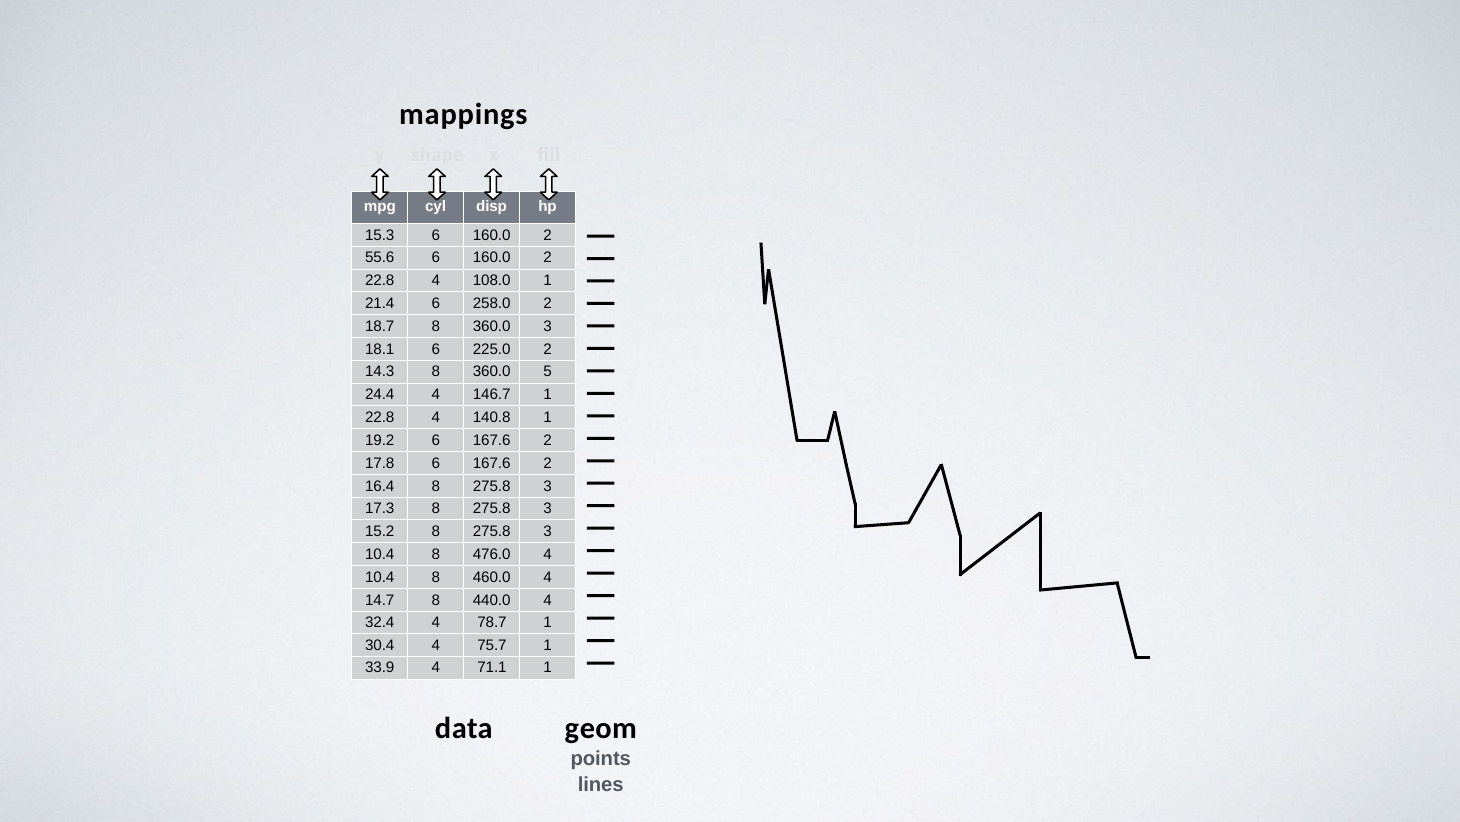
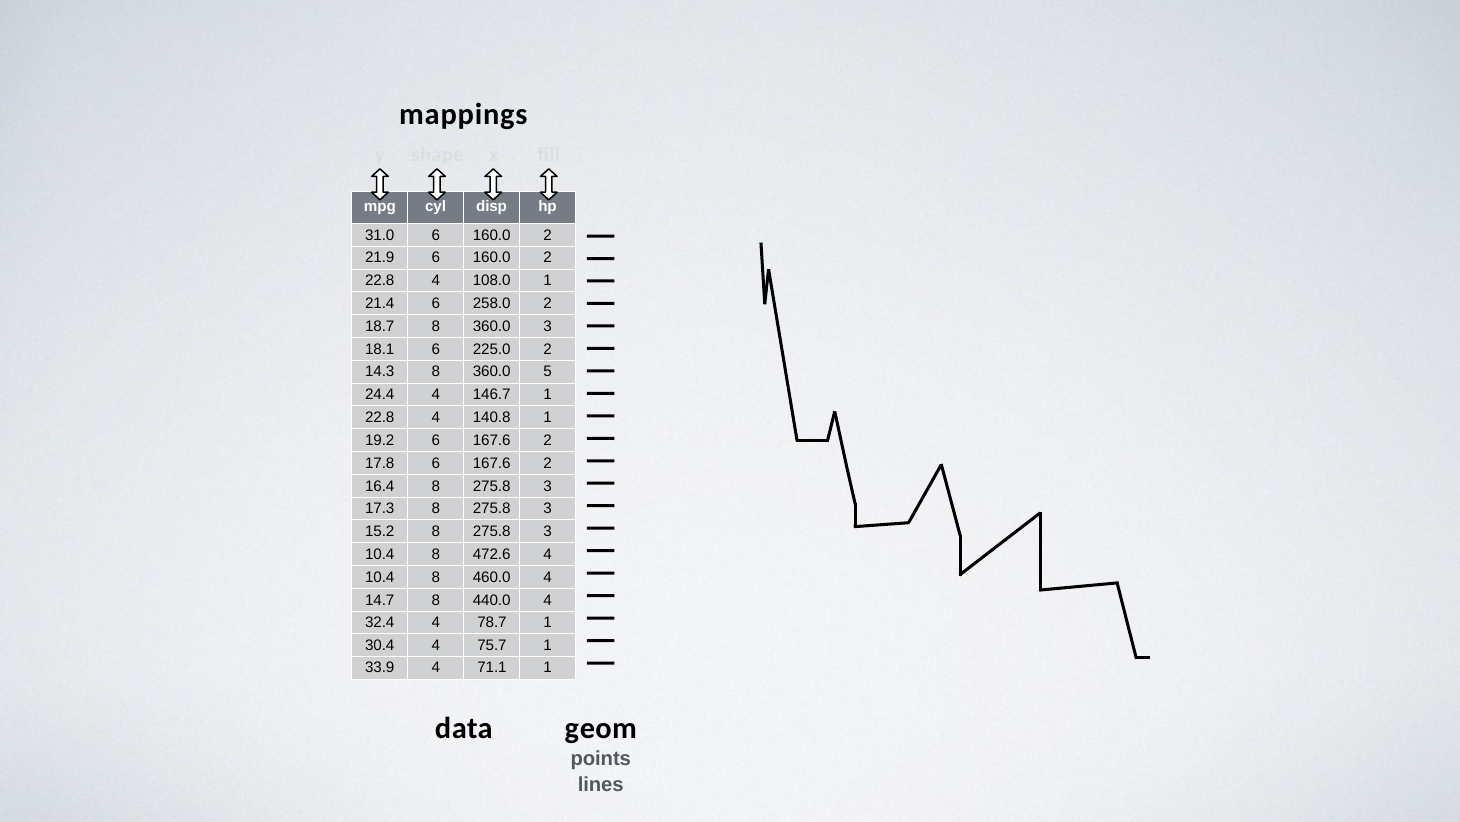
15.3: 15.3 -> 31.0
55.6: 55.6 -> 21.9
476.0: 476.0 -> 472.6
